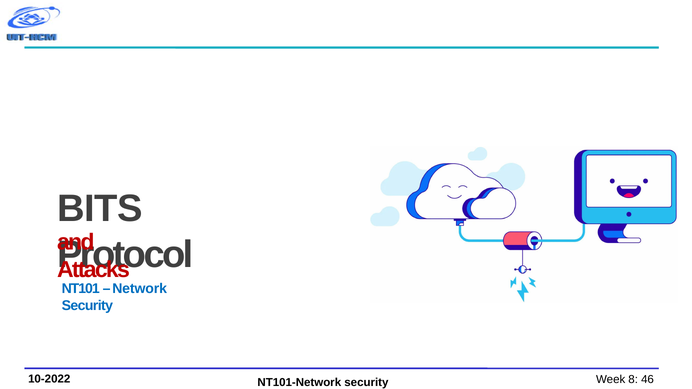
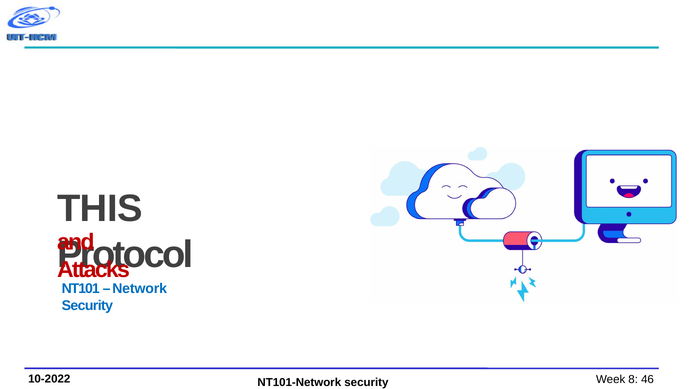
BITS: BITS -> THIS
